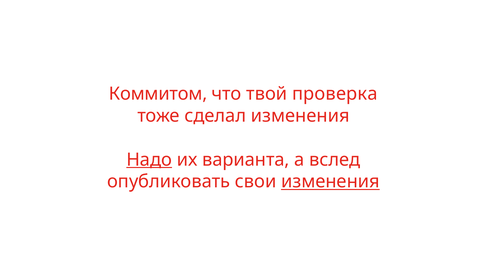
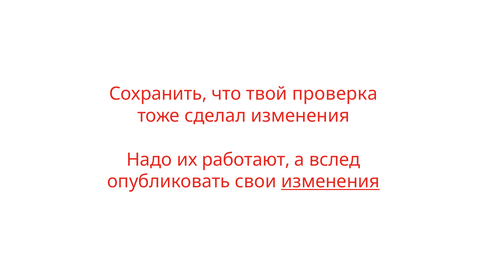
Коммитом: Коммитом -> Сохранить
Надо underline: present -> none
варианта: варианта -> работают
